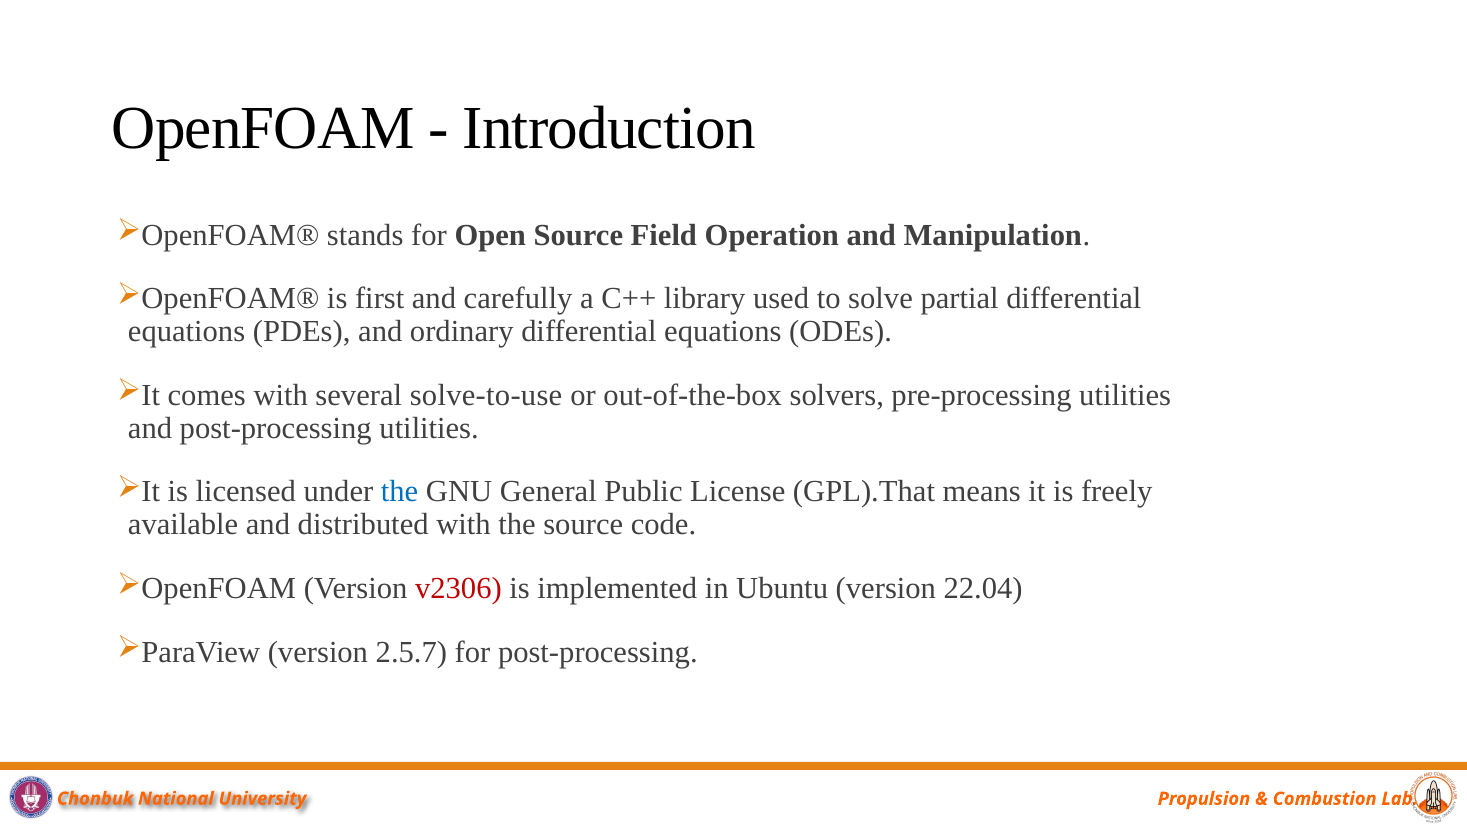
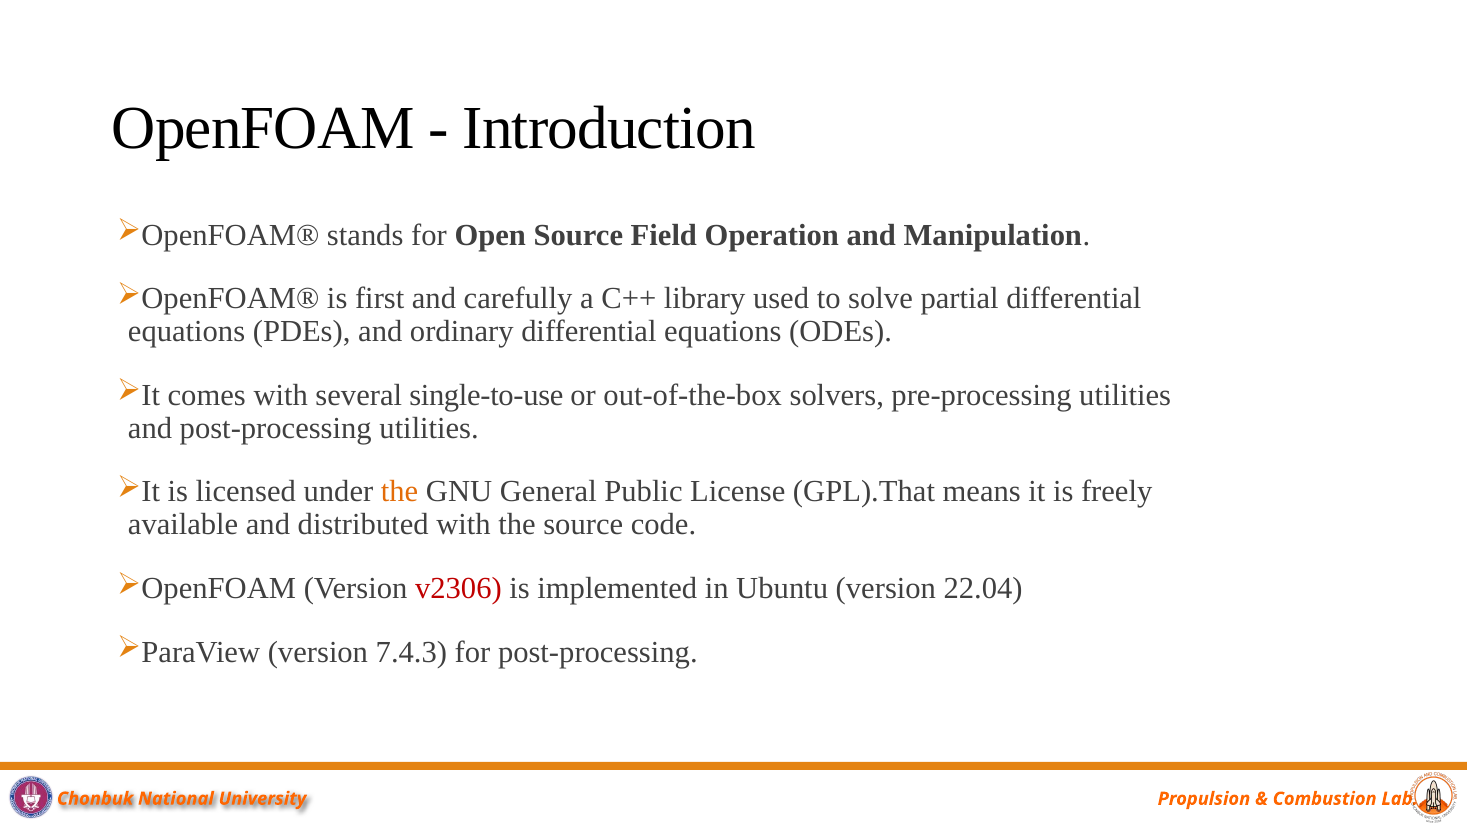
solve-to-use: solve-to-use -> single-to-use
the at (400, 492) colour: blue -> orange
2.5.7: 2.5.7 -> 7.4.3
